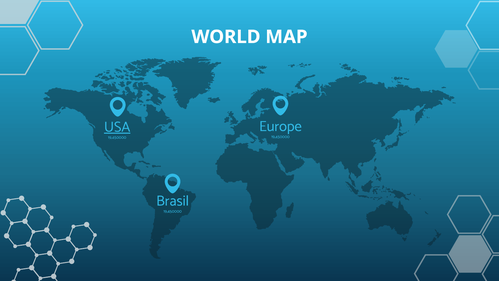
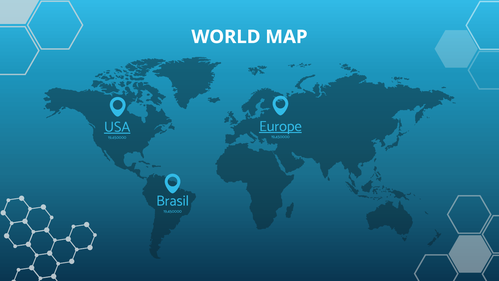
Europe underline: none -> present
